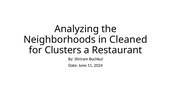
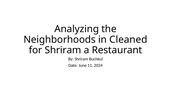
for Clusters: Clusters -> Shriram
